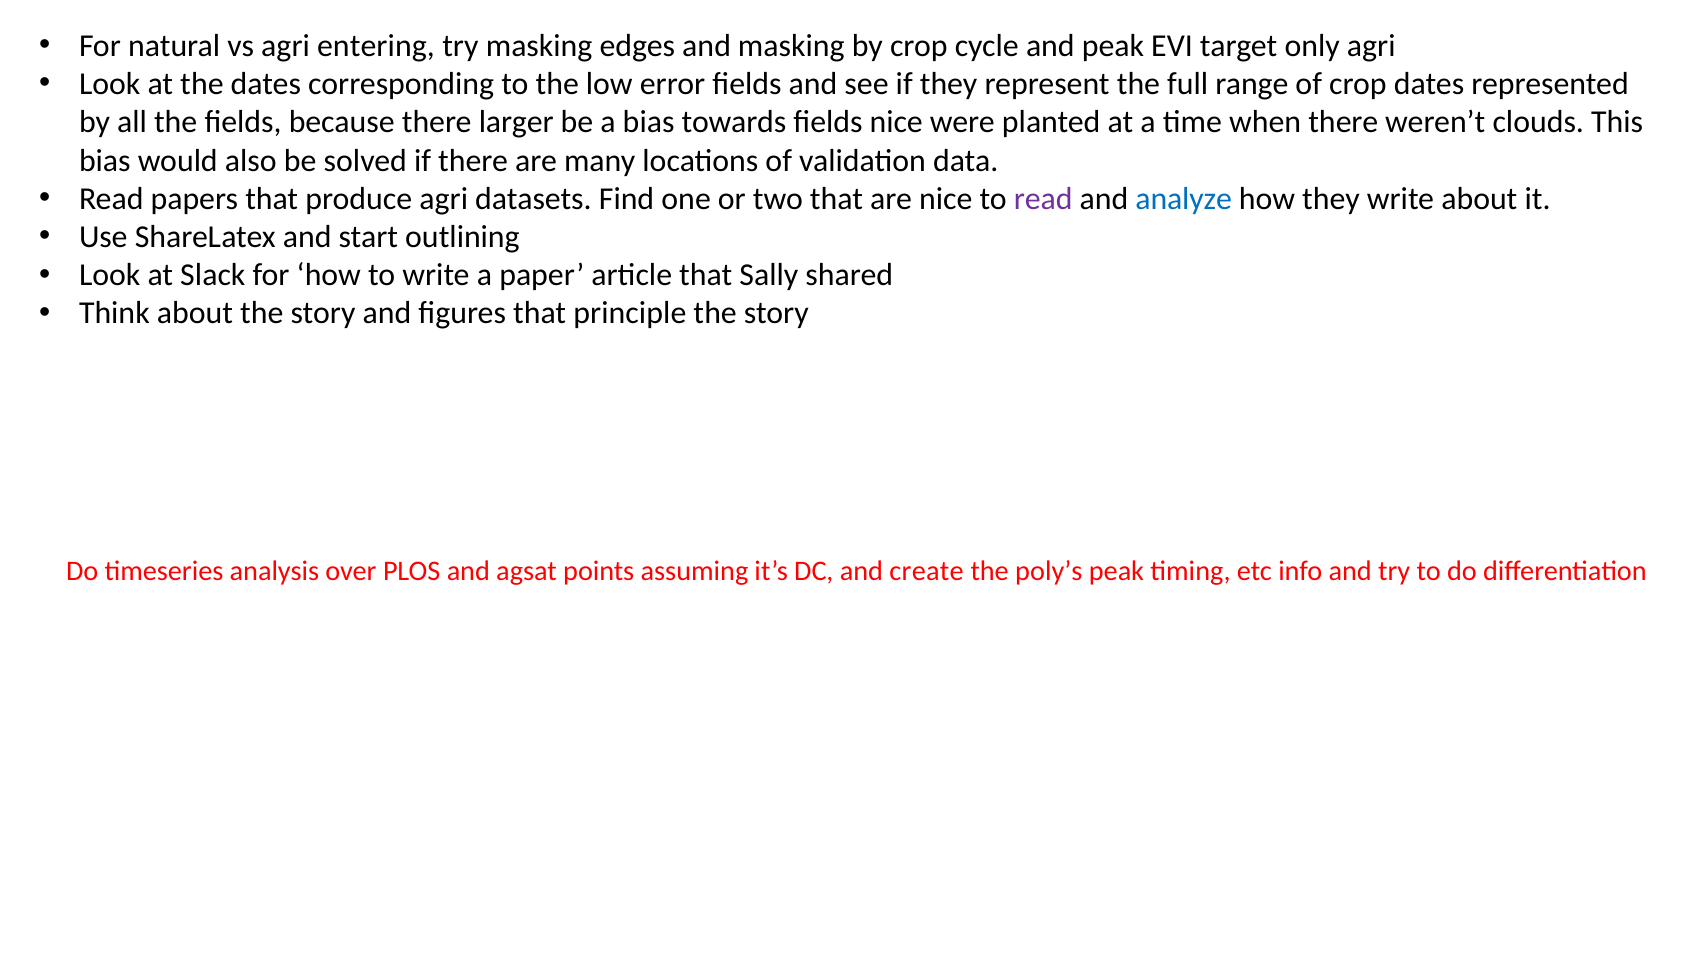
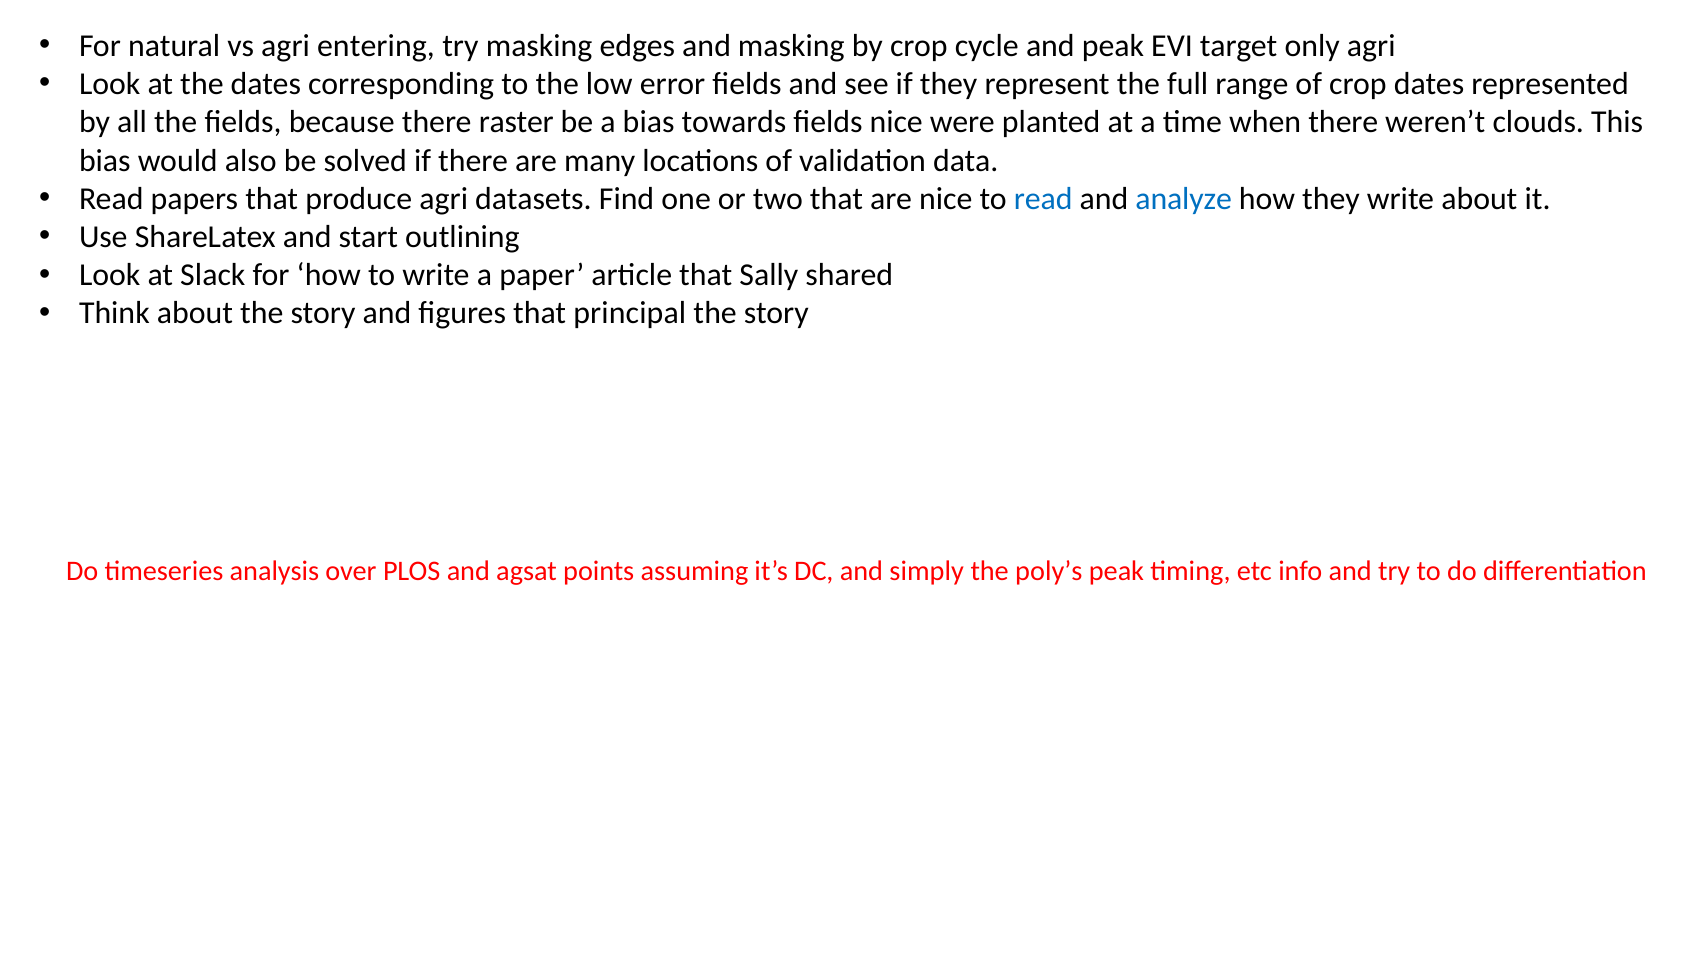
larger: larger -> raster
read at (1043, 199) colour: purple -> blue
principle: principle -> principal
create: create -> simply
